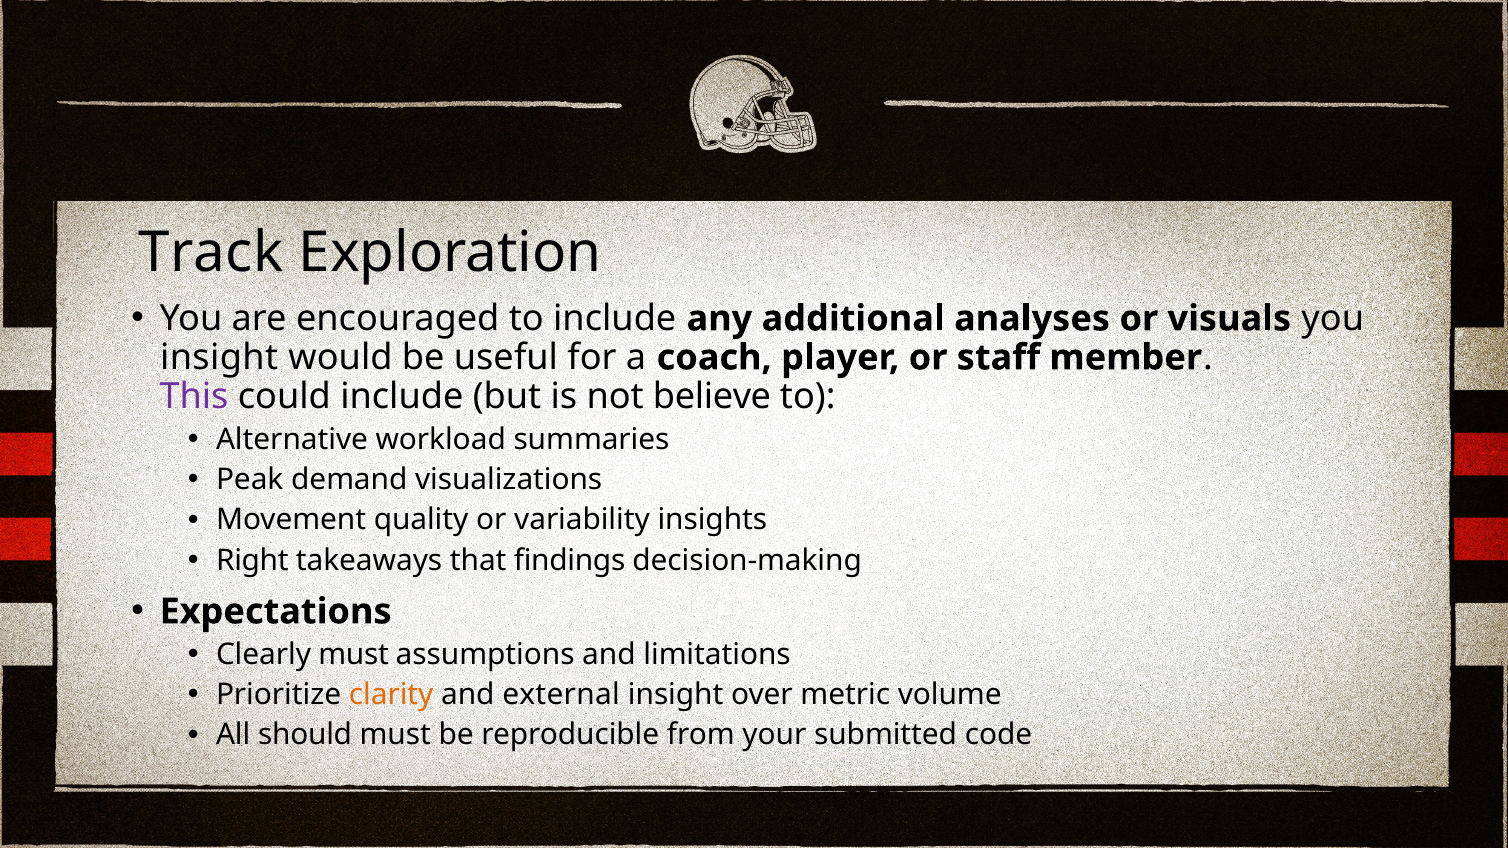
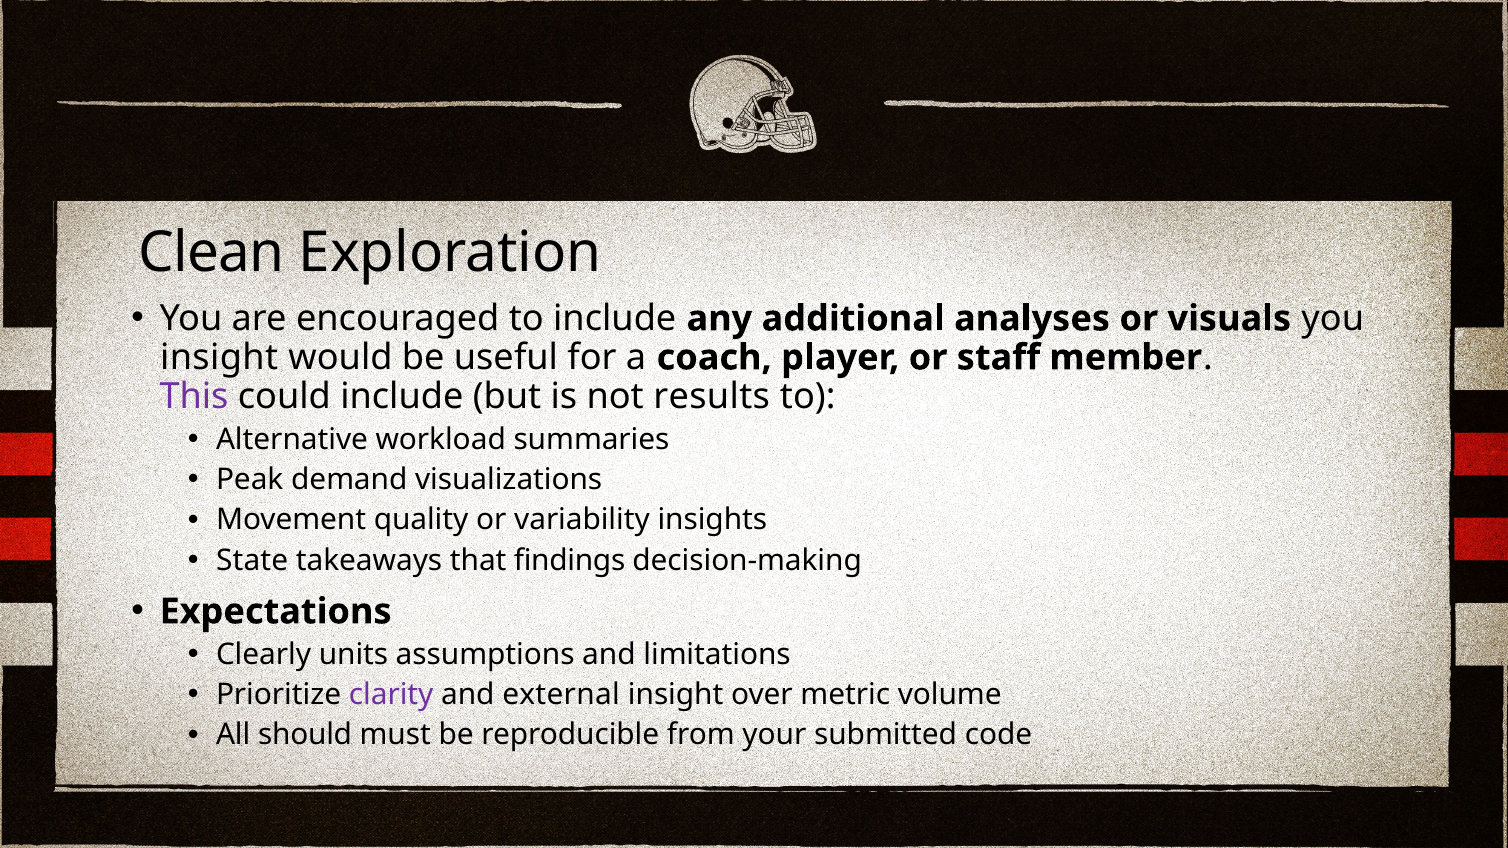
Track: Track -> Clean
believe: believe -> results
Right: Right -> State
Clearly must: must -> units
clarity colour: orange -> purple
